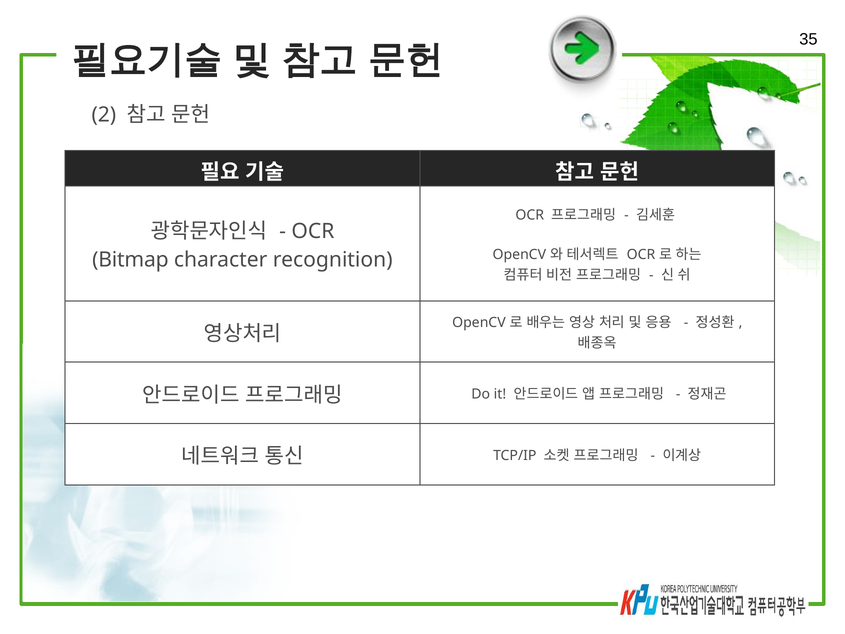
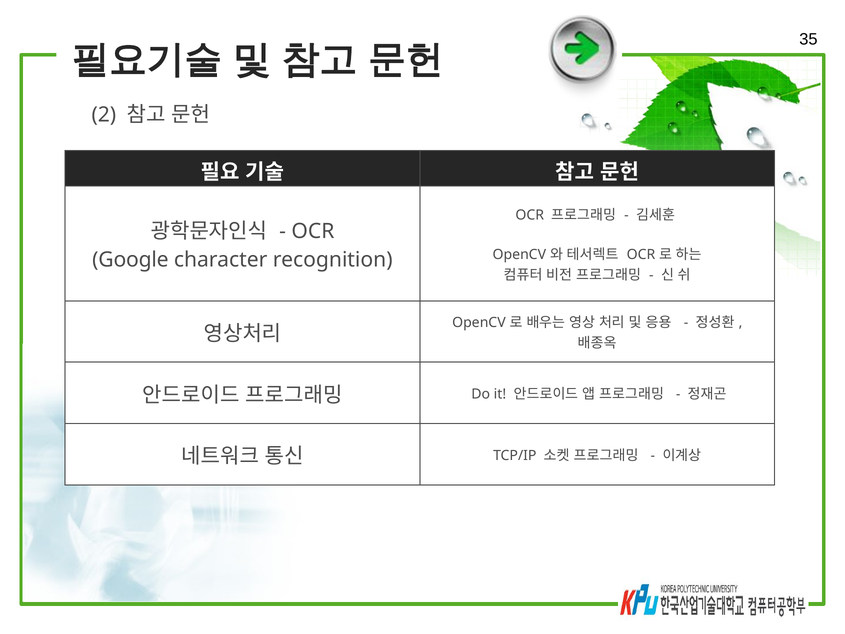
Bitmap: Bitmap -> Google
